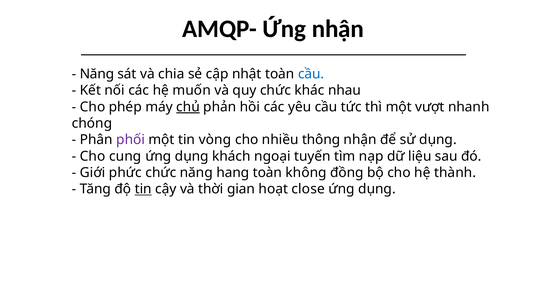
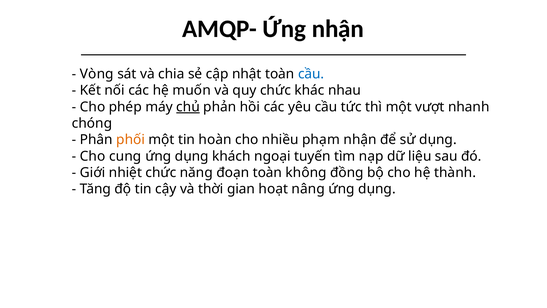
Năng at (97, 74): Năng -> Vòng
phối colour: purple -> orange
vòng: vòng -> hoàn
thông: thông -> phạm
phức: phức -> nhiệt
hang: hang -> đoạn
tin at (143, 189) underline: present -> none
close: close -> nâng
